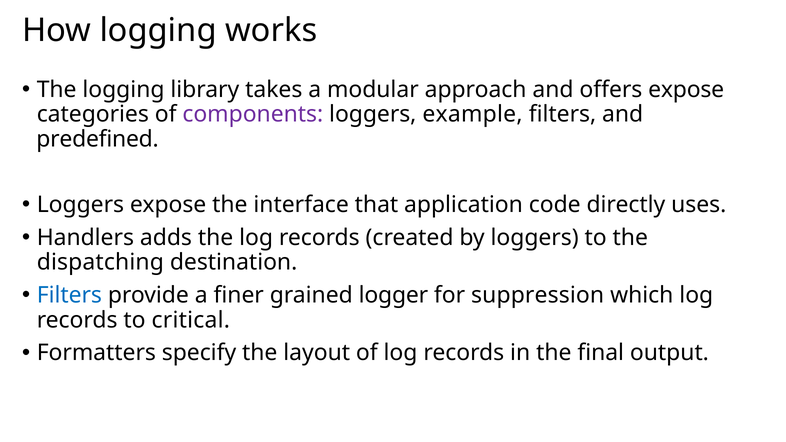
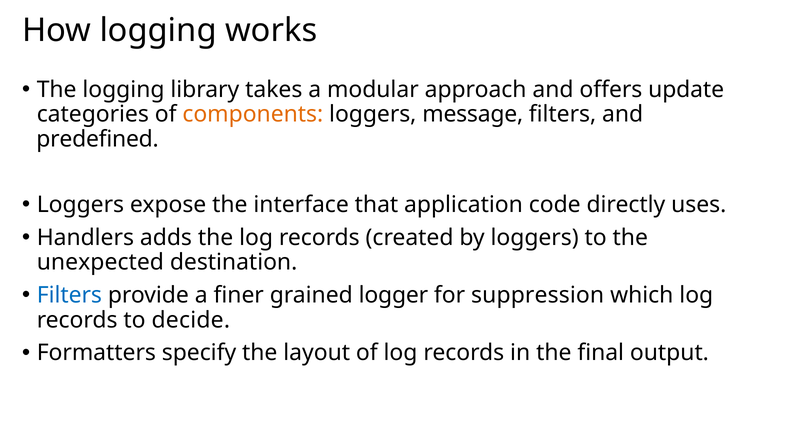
offers expose: expose -> update
components colour: purple -> orange
example: example -> message
dispatching: dispatching -> unexpected
critical: critical -> decide
